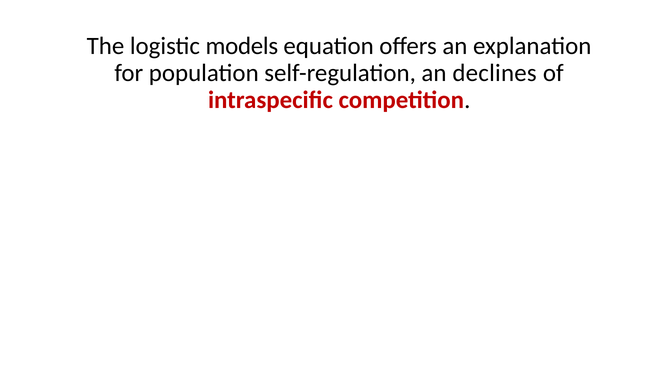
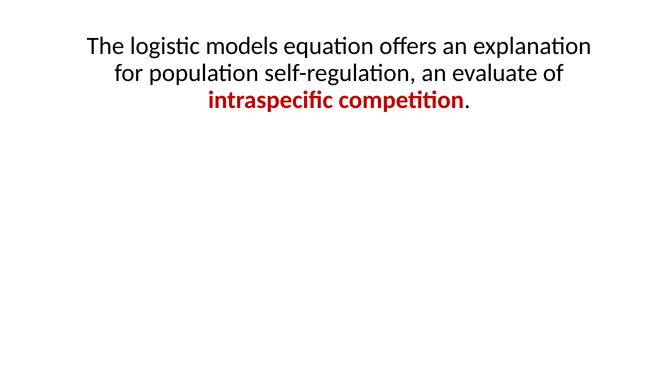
declines: declines -> evaluate
